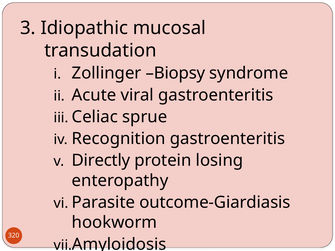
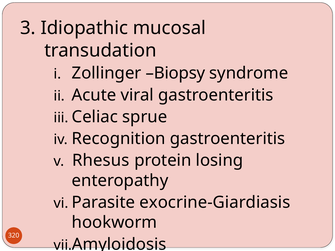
Directly: Directly -> Rhesus
outcome-Giardiasis: outcome-Giardiasis -> exocrine-Giardiasis
